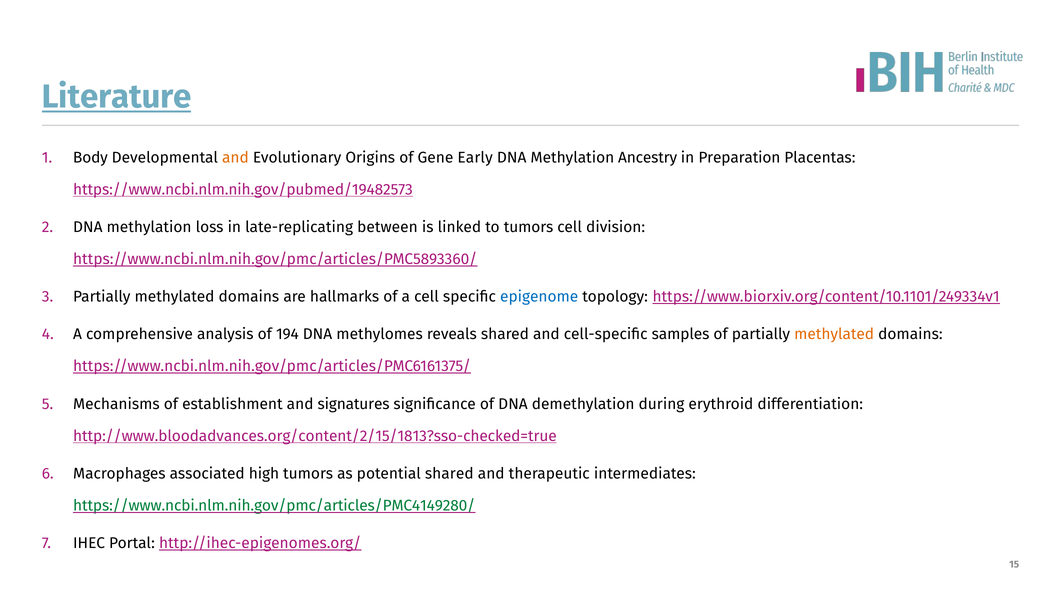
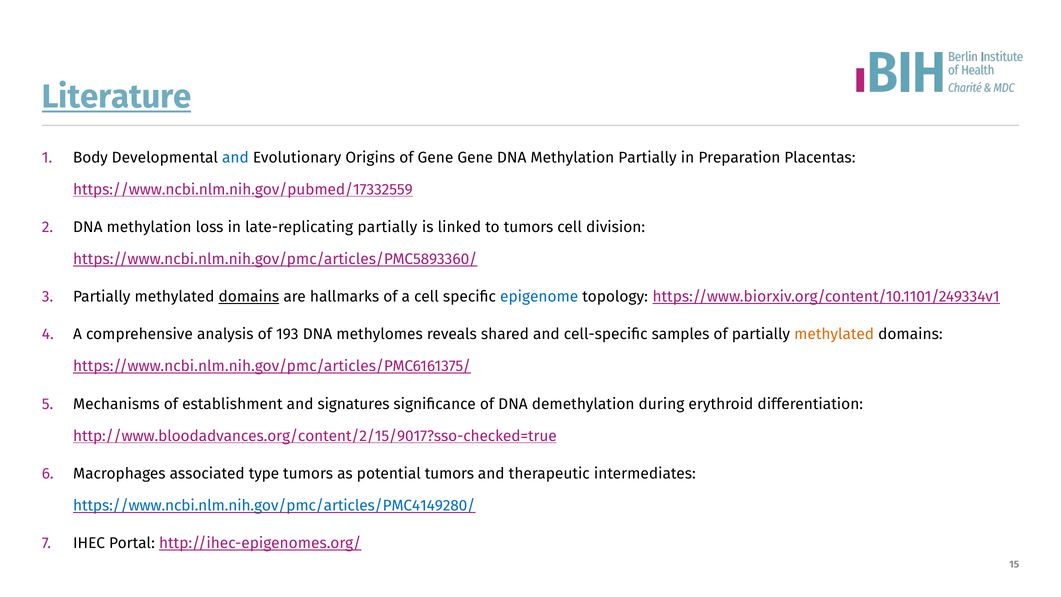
and at (235, 157) colour: orange -> blue
Gene Early: Early -> Gene
Methylation Ancestry: Ancestry -> Partially
https://www.ncbi.nlm.nih.gov/pubmed/19482573: https://www.ncbi.nlm.nih.gov/pubmed/19482573 -> https://www.ncbi.nlm.nih.gov/pubmed/17332559
late-replicating between: between -> partially
domains at (249, 297) underline: none -> present
194: 194 -> 193
http://www.bloodadvances.org/content/2/15/1813?sso-checked=true: http://www.bloodadvances.org/content/2/15/1813?sso-checked=true -> http://www.bloodadvances.org/content/2/15/9017?sso-checked=true
high: high -> type
potential shared: shared -> tumors
https://www.ncbi.nlm.nih.gov/pmc/articles/PMC4149280/ colour: green -> blue
